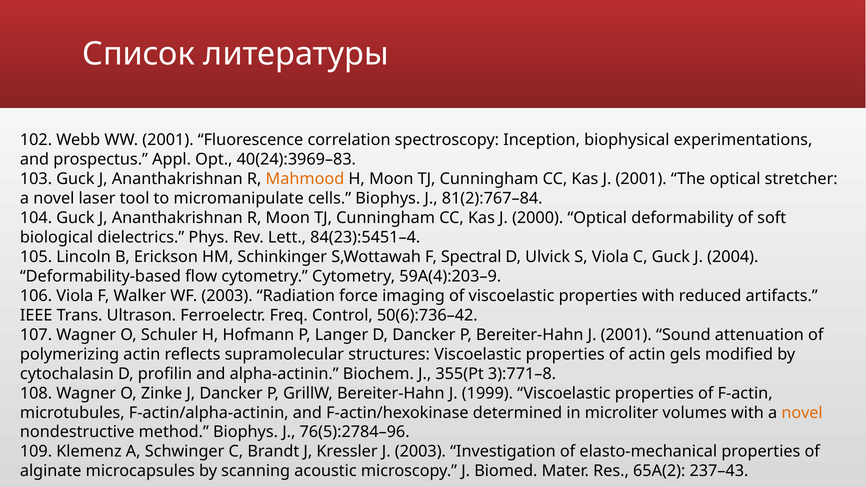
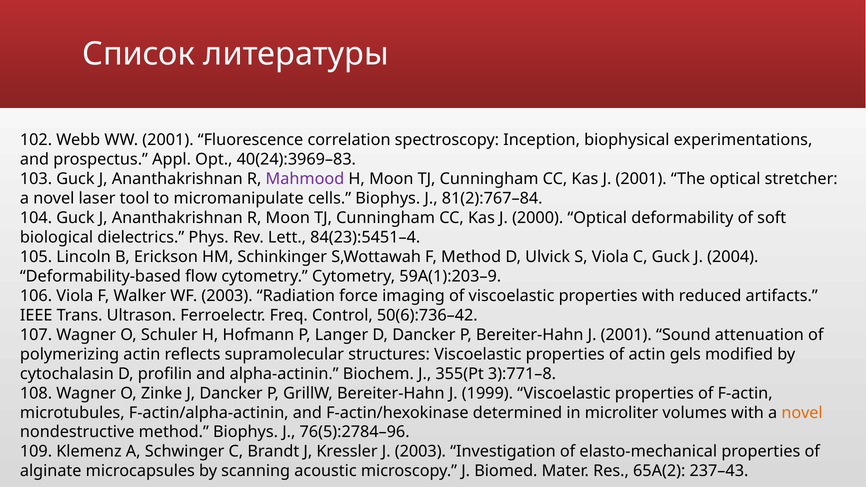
Mahmood colour: orange -> purple
F Spectral: Spectral -> Method
59A(4):203–9: 59A(4):203–9 -> 59A(1):203–9
